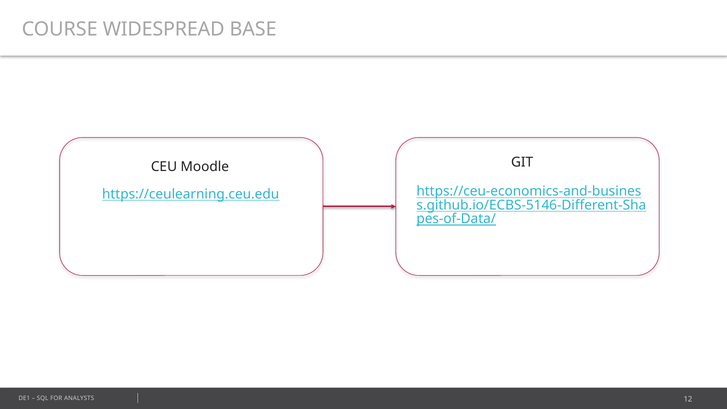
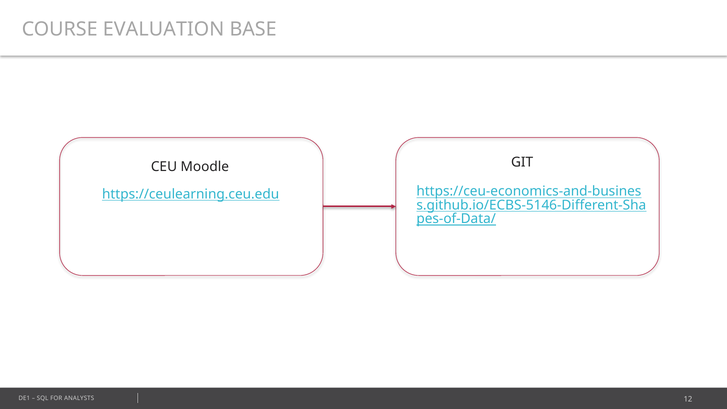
WIDESPREAD: WIDESPREAD -> EVALUATION
